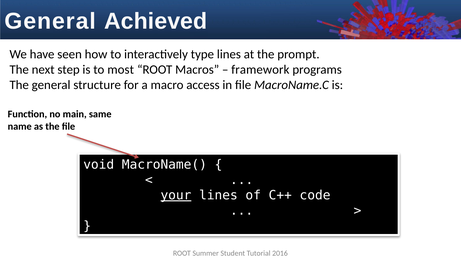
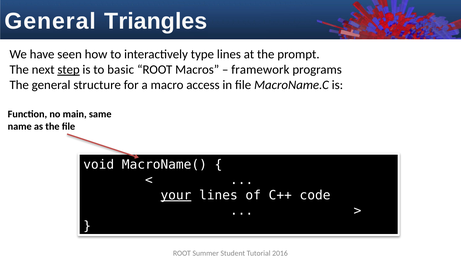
Achieved: Achieved -> Triangles
step underline: none -> present
most: most -> basic
